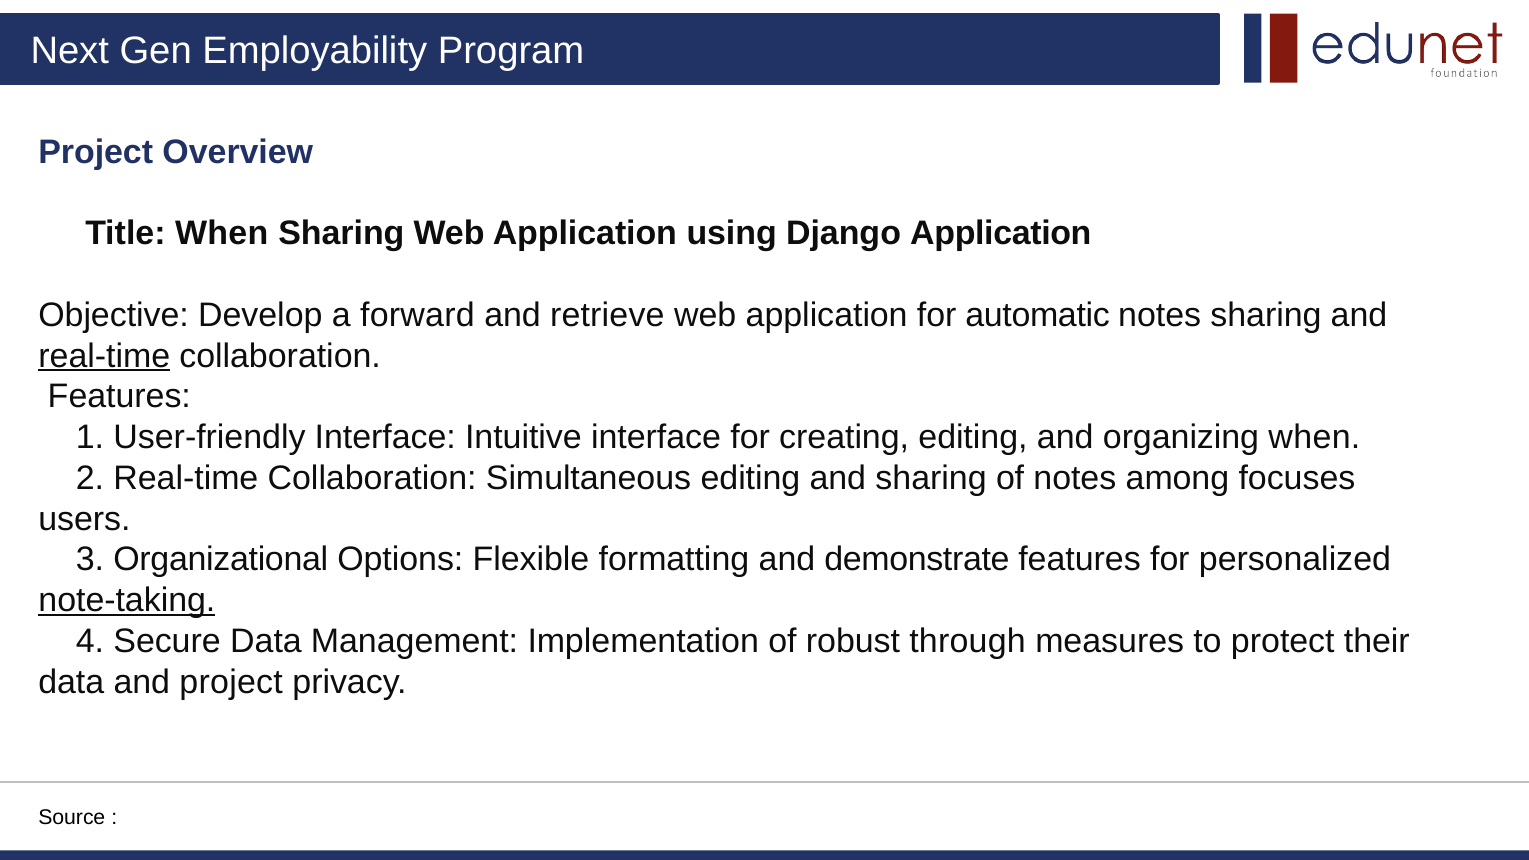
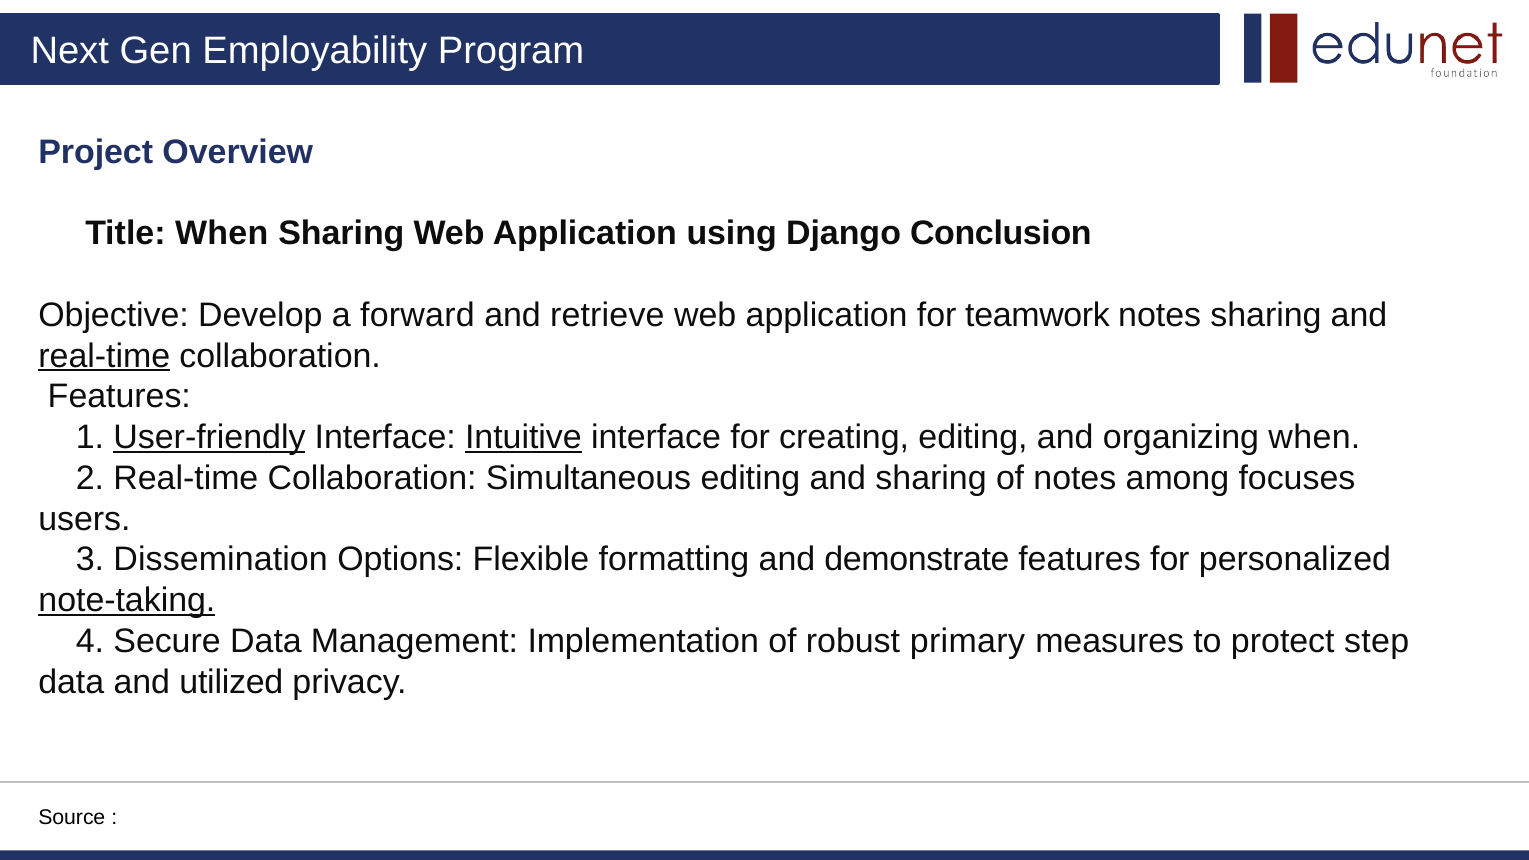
Django Application: Application -> Conclusion
automatic: automatic -> teamwork
User-friendly underline: none -> present
Intuitive underline: none -> present
Organizational: Organizational -> Dissemination
through: through -> primary
their: their -> step
and project: project -> utilized
